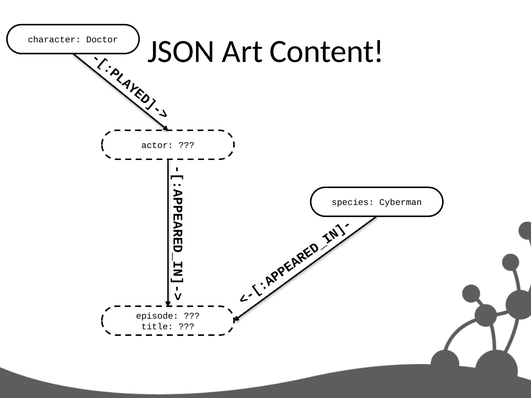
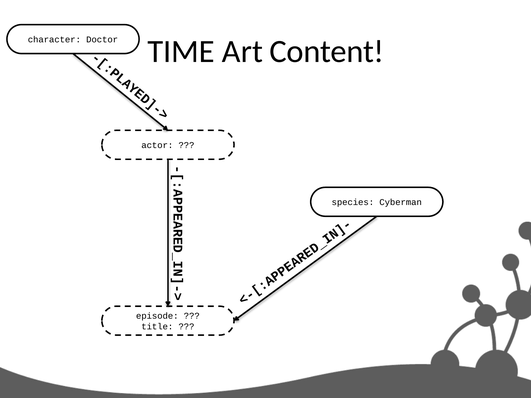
JSON: JSON -> TIME
